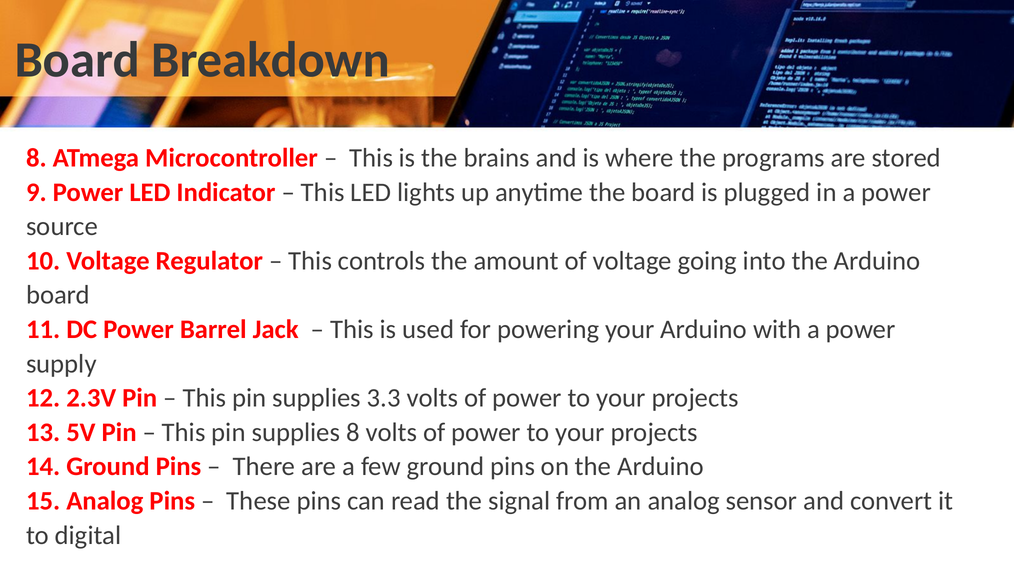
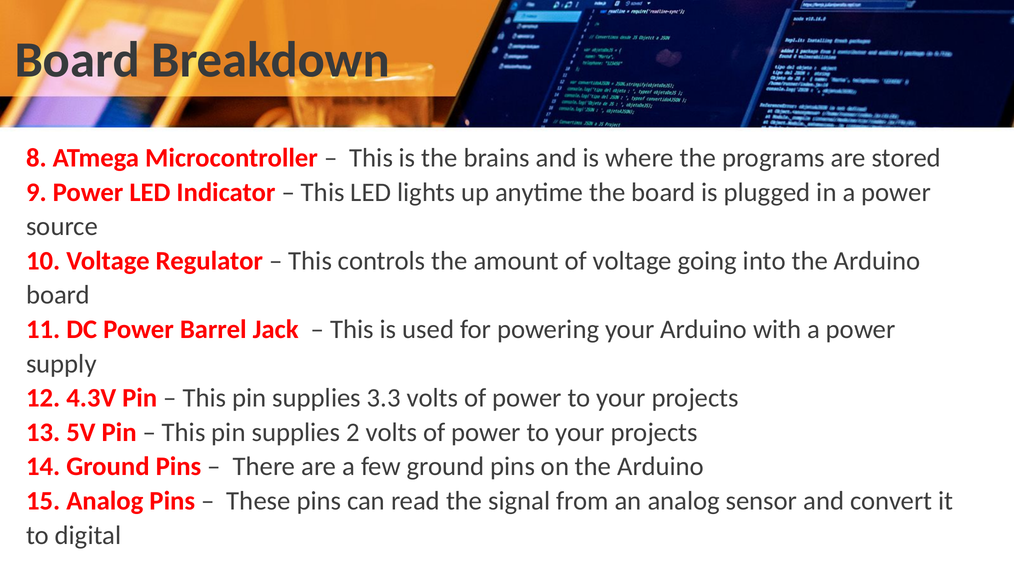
2.3V: 2.3V -> 4.3V
supplies 8: 8 -> 2
